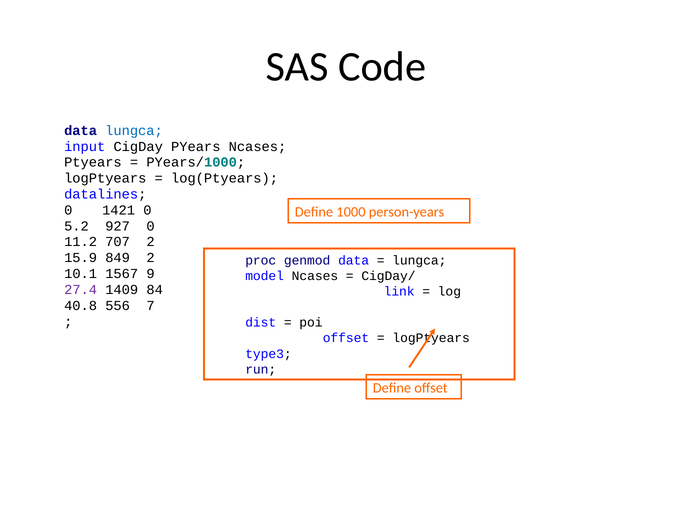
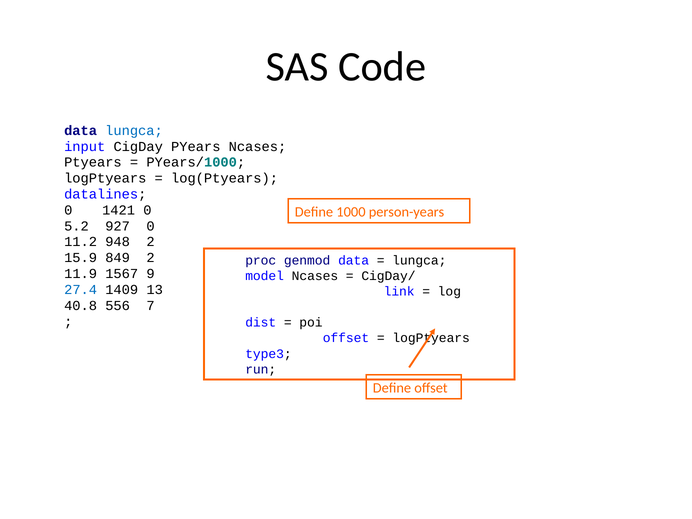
707: 707 -> 948
10.1: 10.1 -> 11.9
27.4 colour: purple -> blue
84: 84 -> 13
